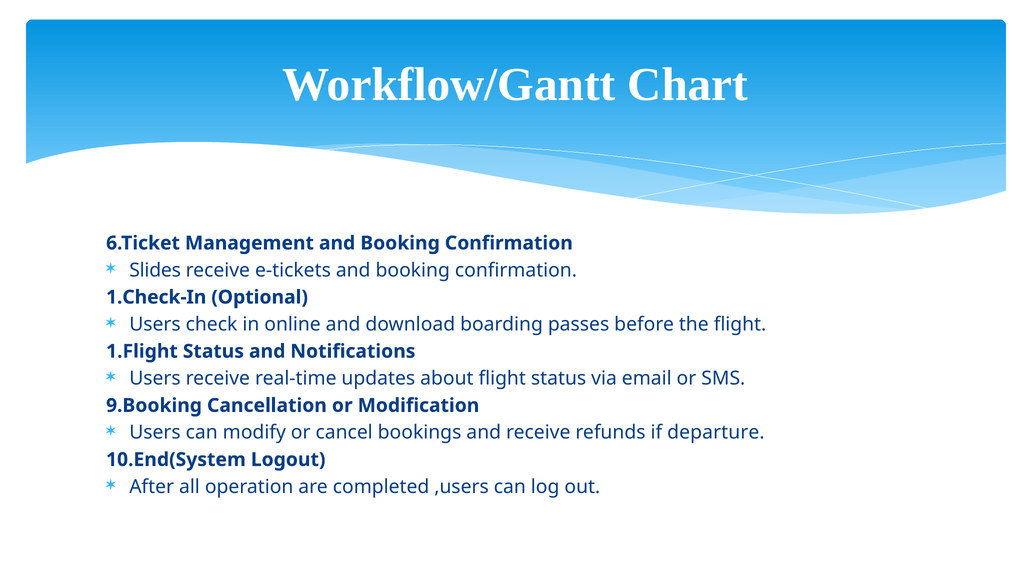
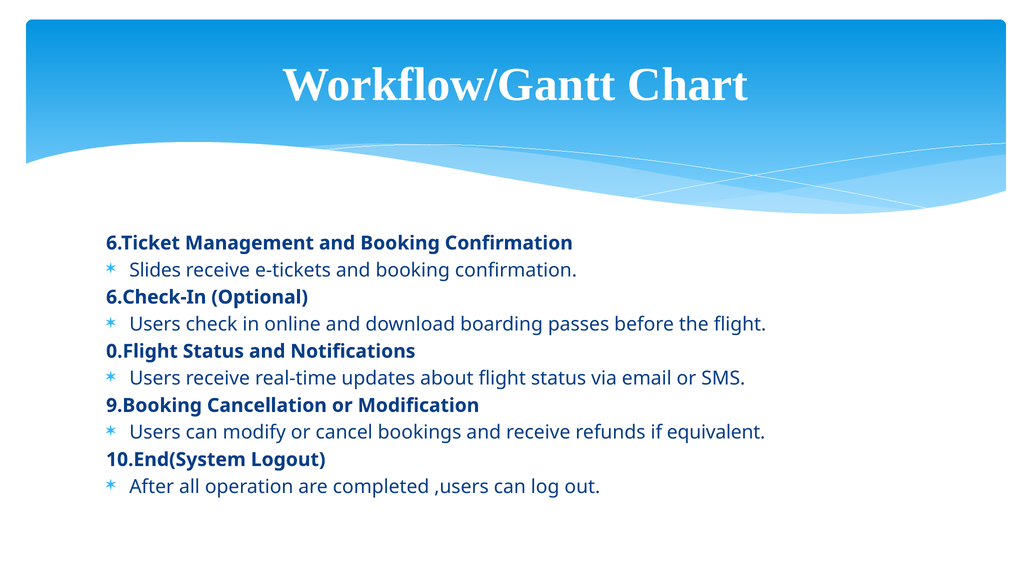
1.Check-In: 1.Check-In -> 6.Check-In
1.Flight: 1.Flight -> 0.Flight
departure: departure -> equivalent
